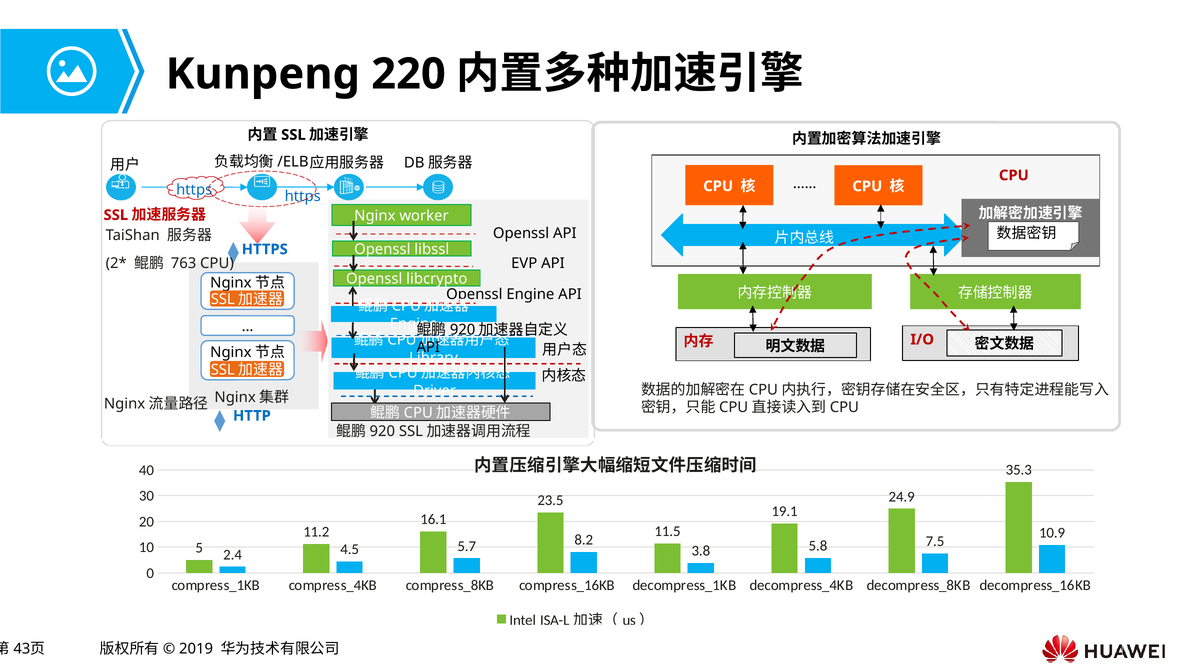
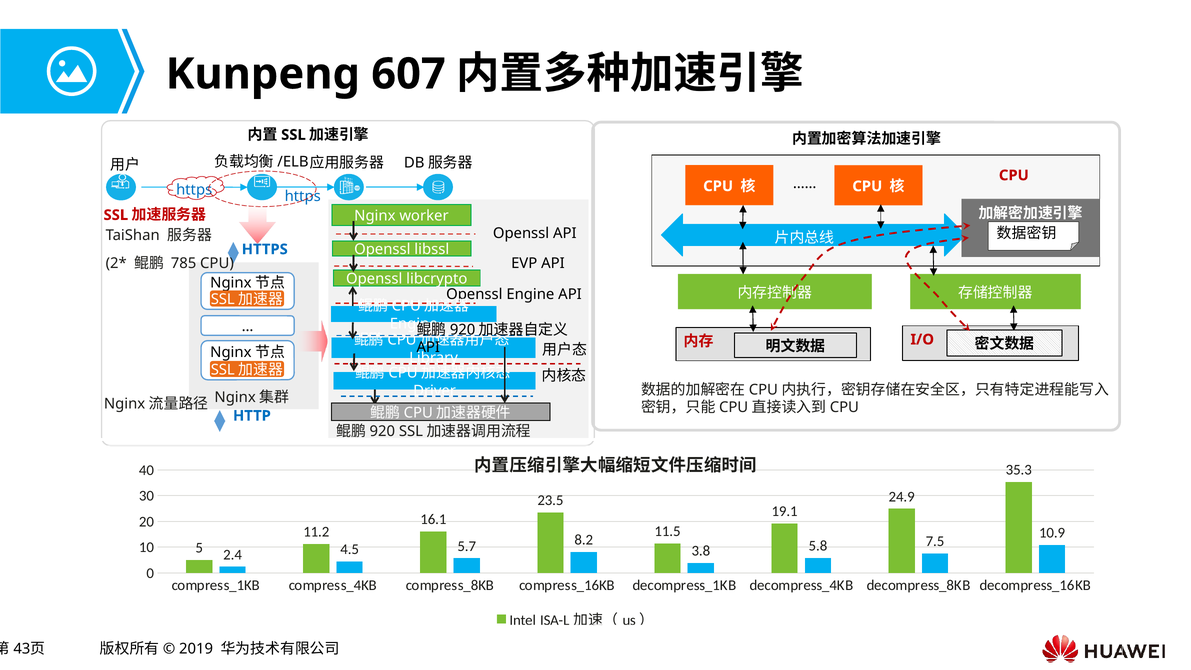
220: 220 -> 607
763: 763 -> 785
